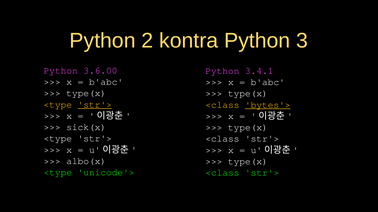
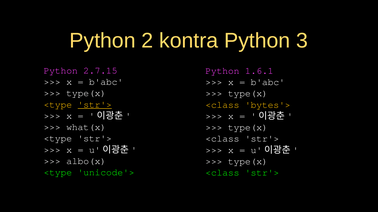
3.6.00: 3.6.00 -> 2.7.15
3.4.1: 3.4.1 -> 1.6.1
bytes'> underline: present -> none
sick(x: sick(x -> what(x
